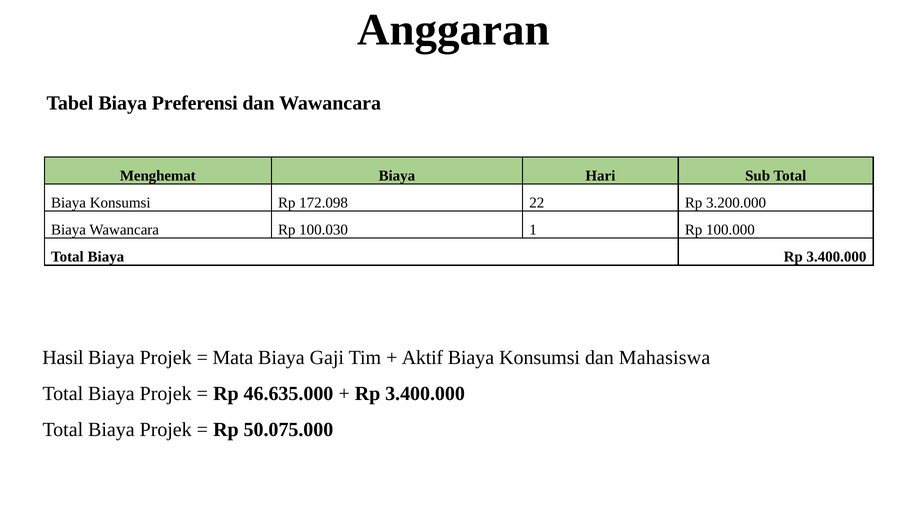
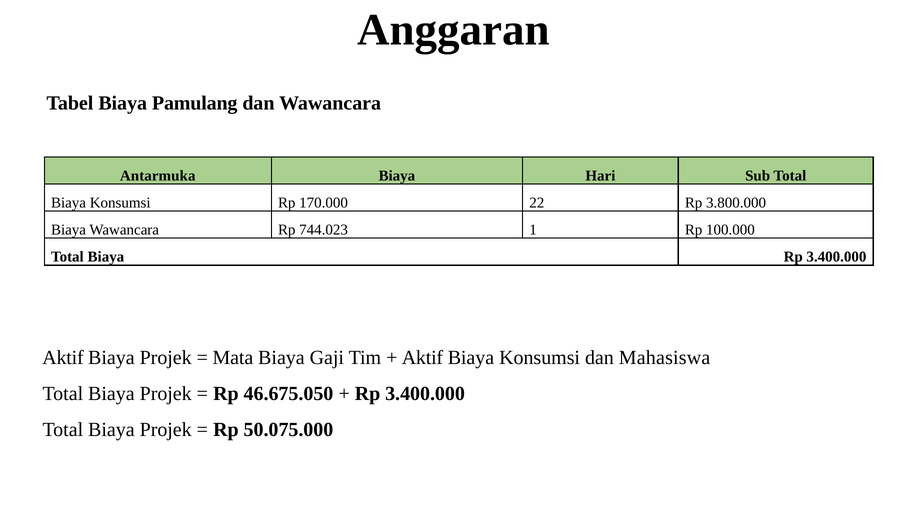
Preferensi: Preferensi -> Pamulang
Menghemat: Menghemat -> Antarmuka
172.098: 172.098 -> 170.000
3.200.000: 3.200.000 -> 3.800.000
100.030: 100.030 -> 744.023
Hasil at (63, 358): Hasil -> Aktif
46.635.000: 46.635.000 -> 46.675.050
